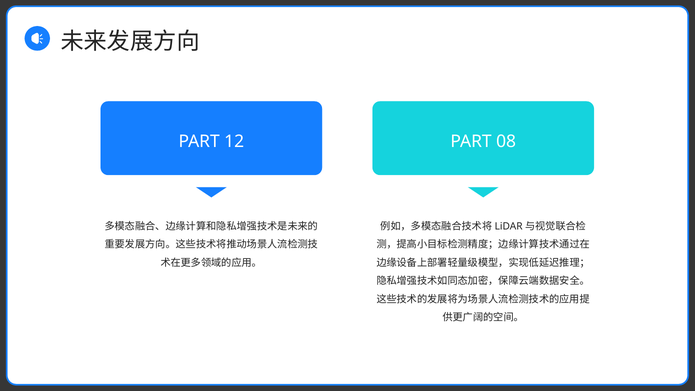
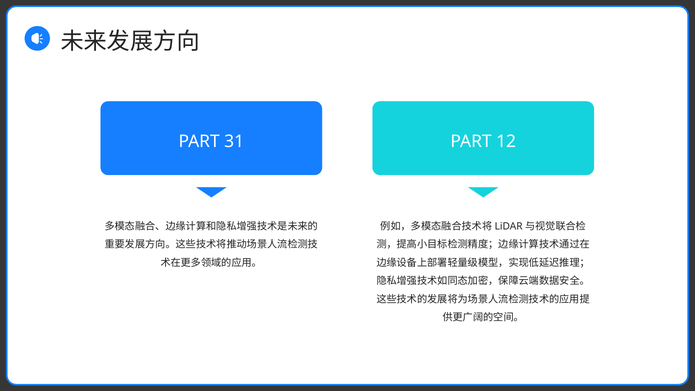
12: 12 -> 31
08: 08 -> 12
